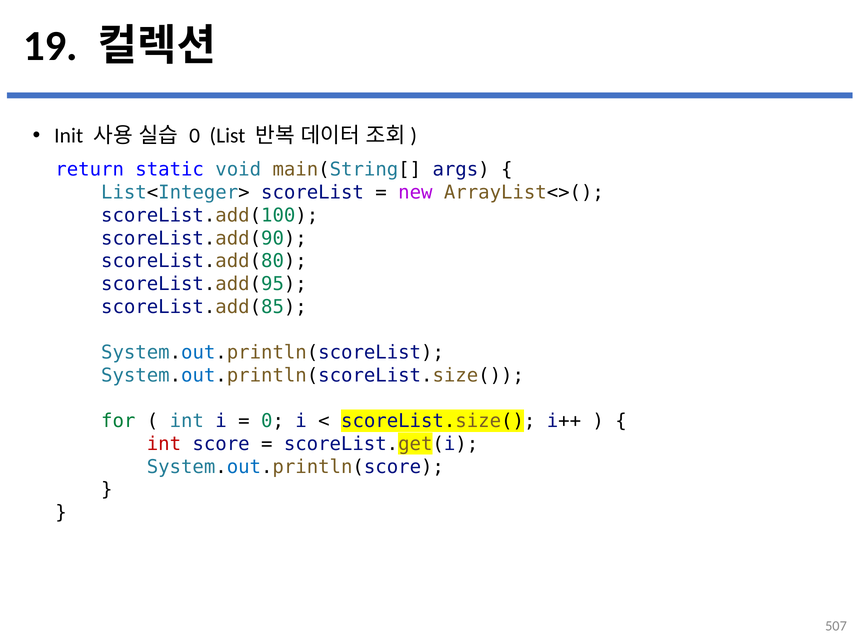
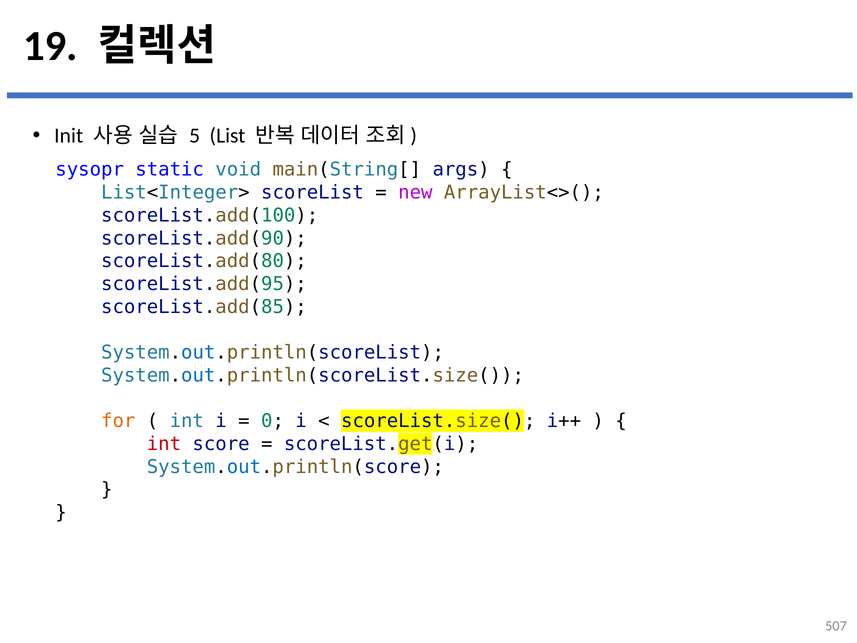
0 at (195, 136): 0 -> 5
return: return -> sysopr
for colour: green -> orange
